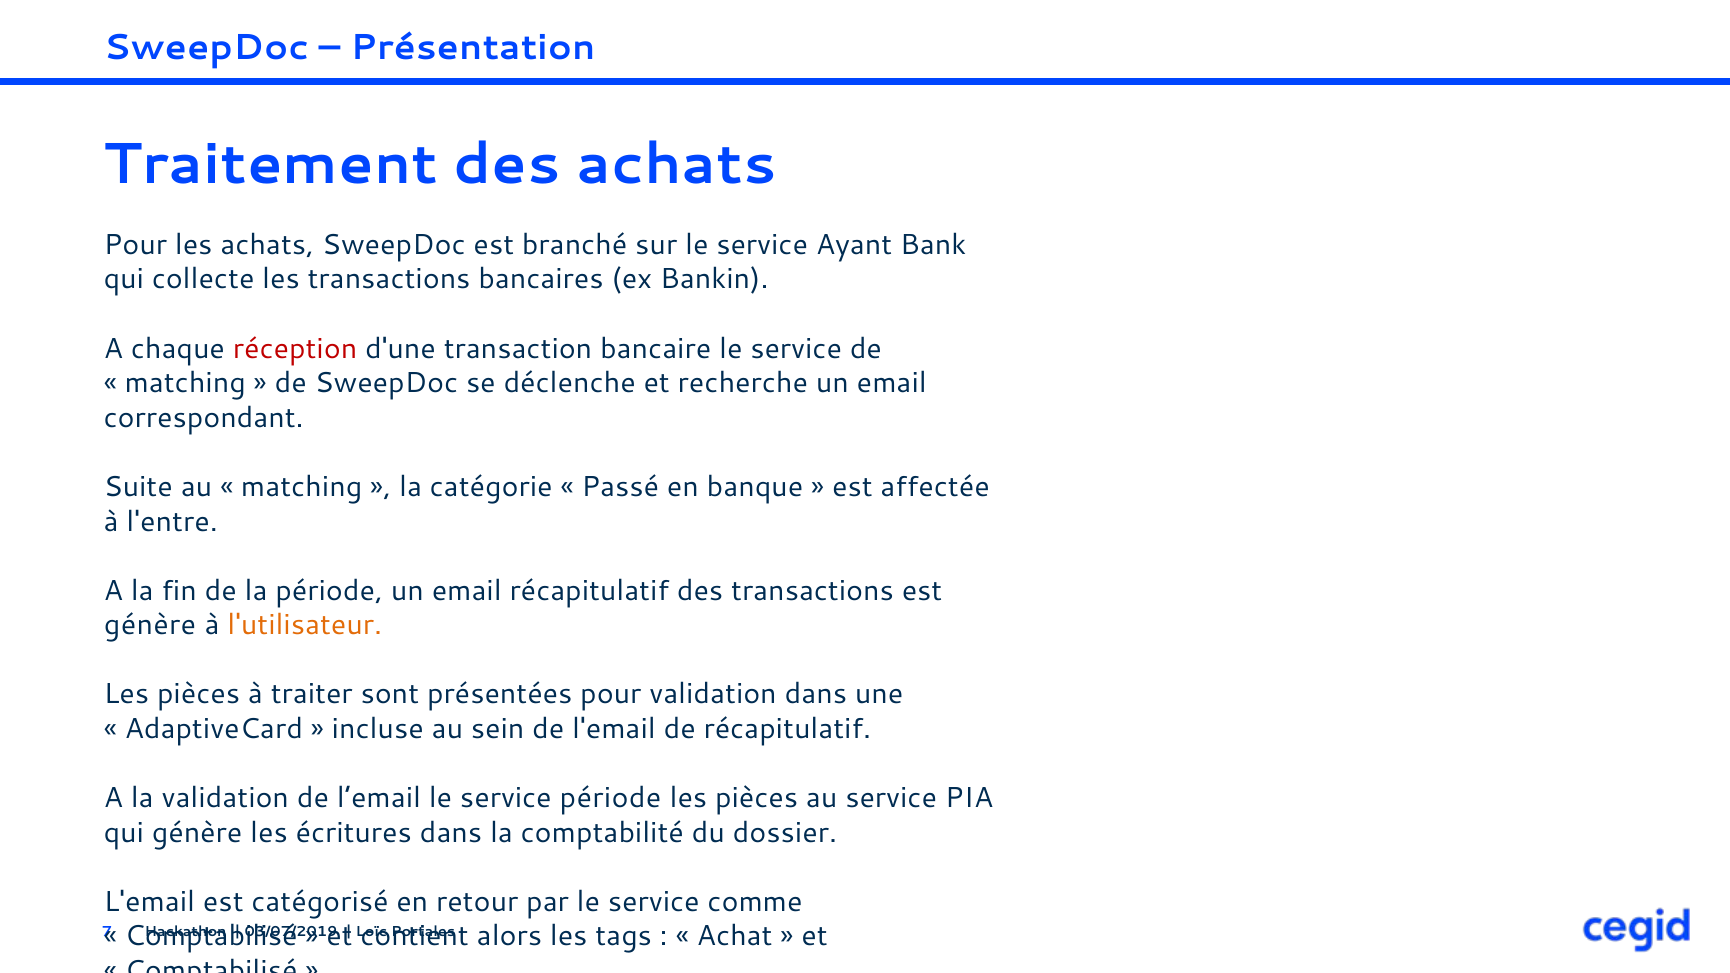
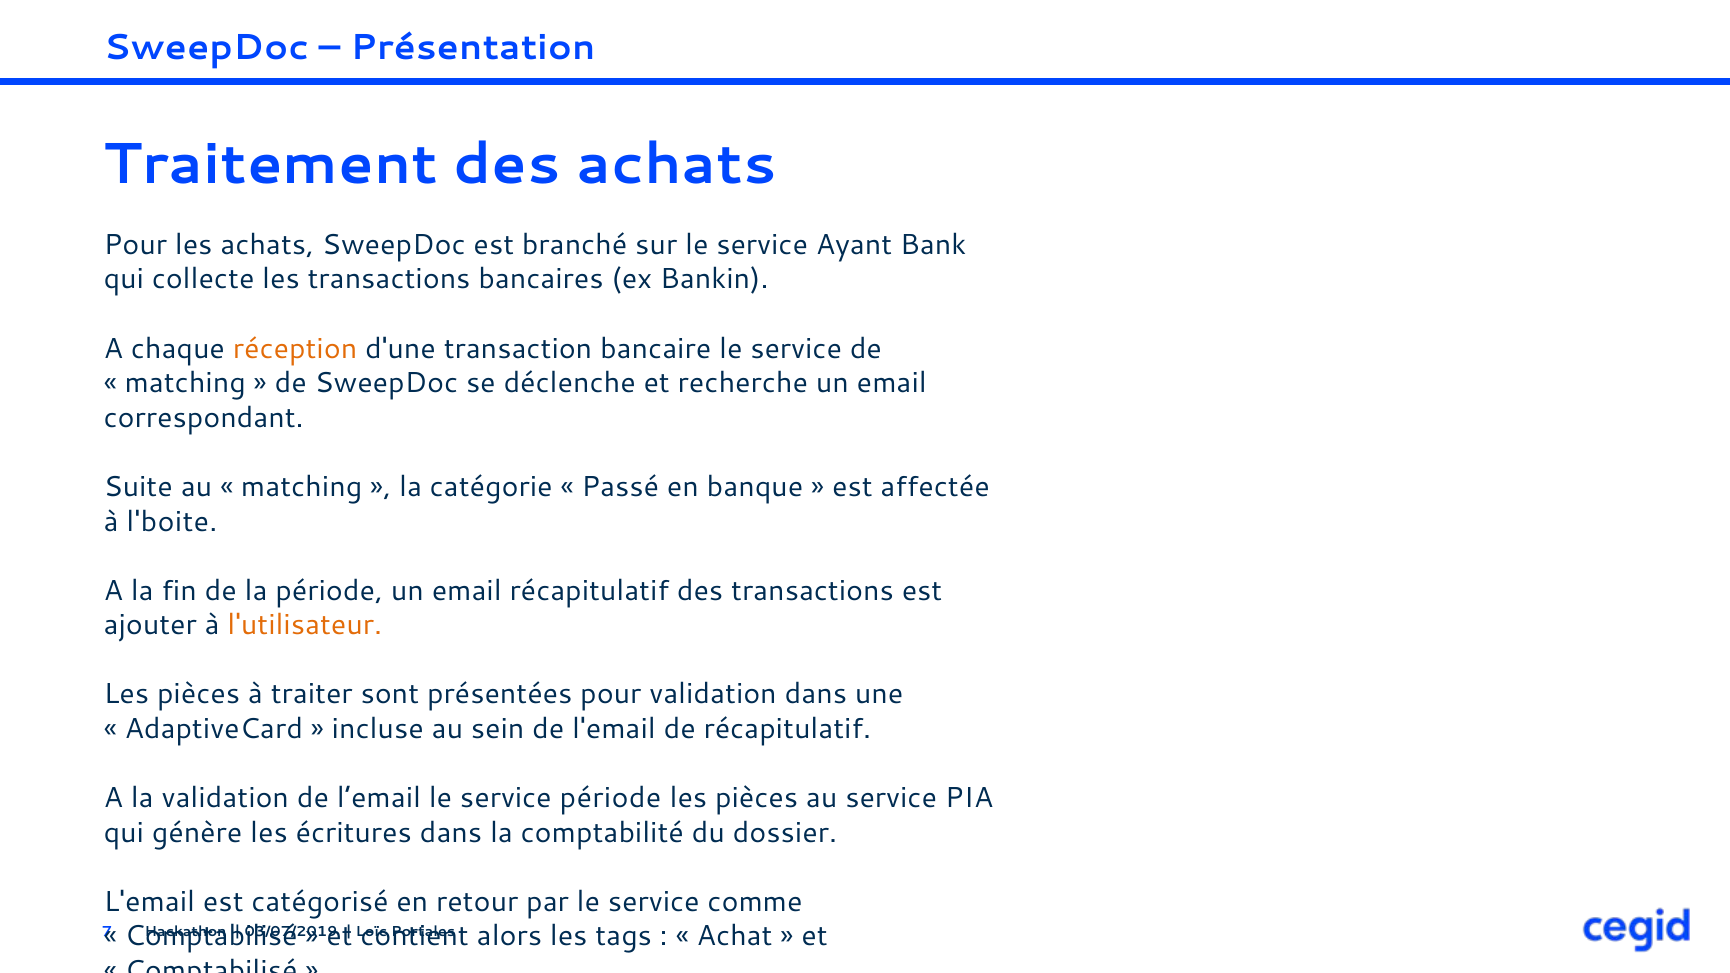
réception colour: red -> orange
l'entre: l'entre -> l'boite
génère at (150, 625): génère -> ajouter
